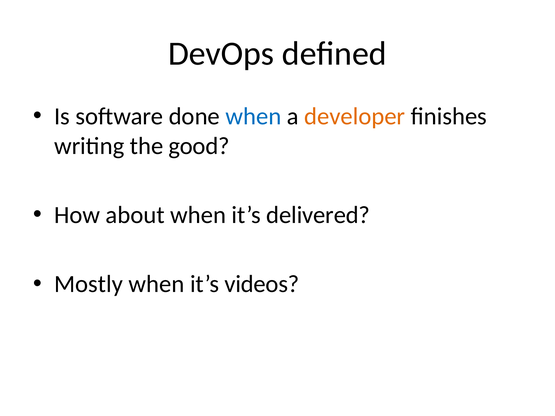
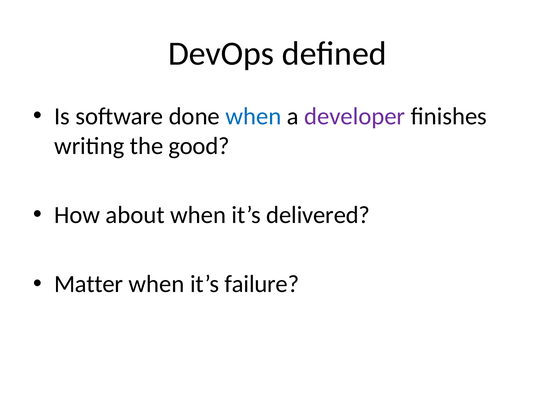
developer colour: orange -> purple
Mostly: Mostly -> Matter
videos: videos -> failure
